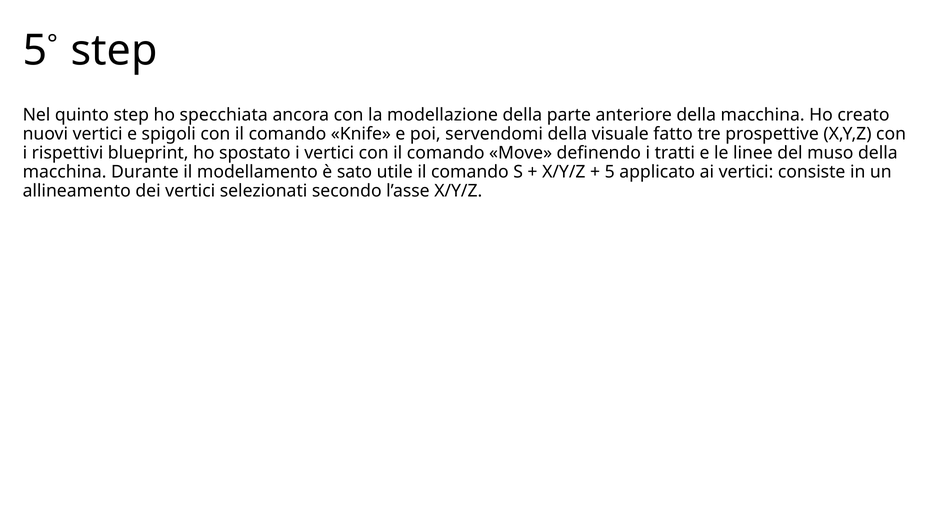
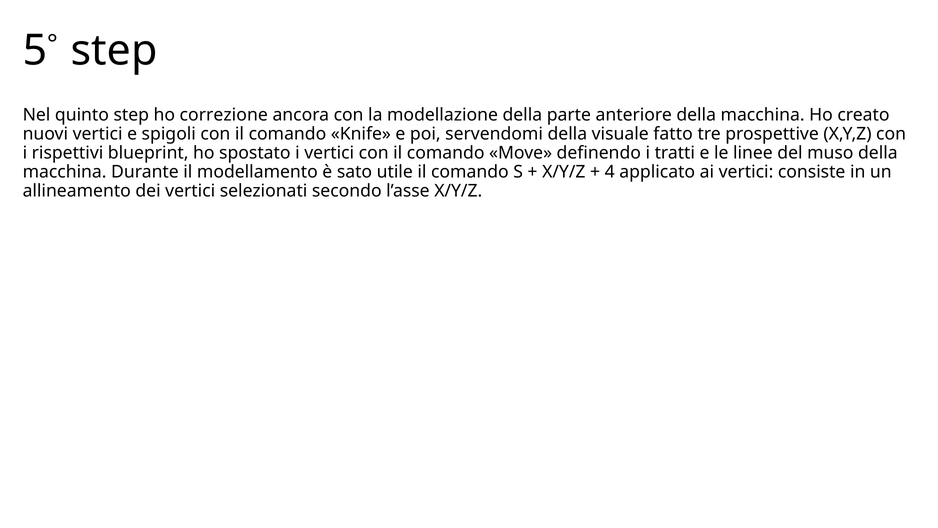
specchiata: specchiata -> correzione
5: 5 -> 4
